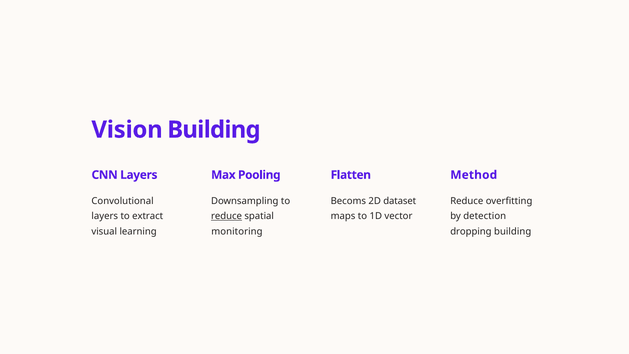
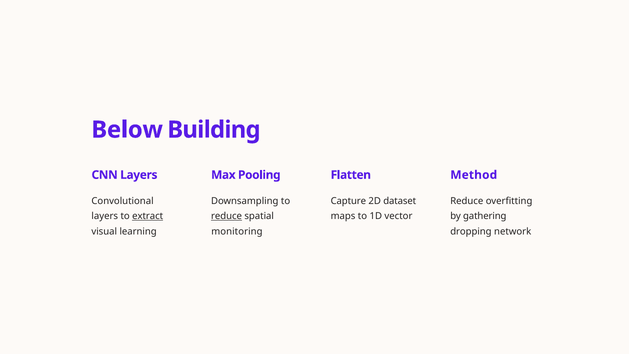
Vision: Vision -> Below
Becoms: Becoms -> Capture
extract underline: none -> present
detection: detection -> gathering
dropping building: building -> network
